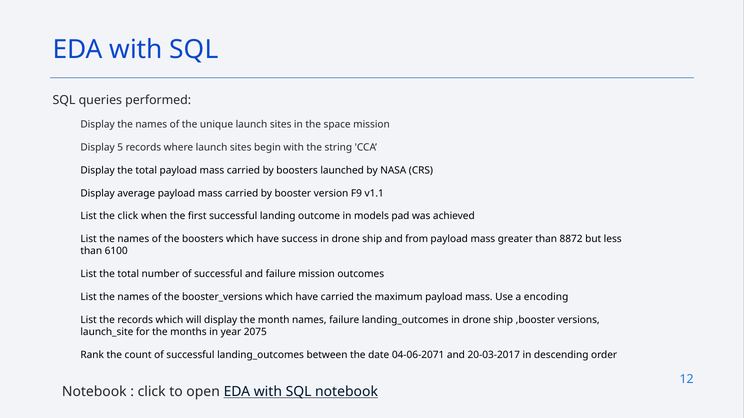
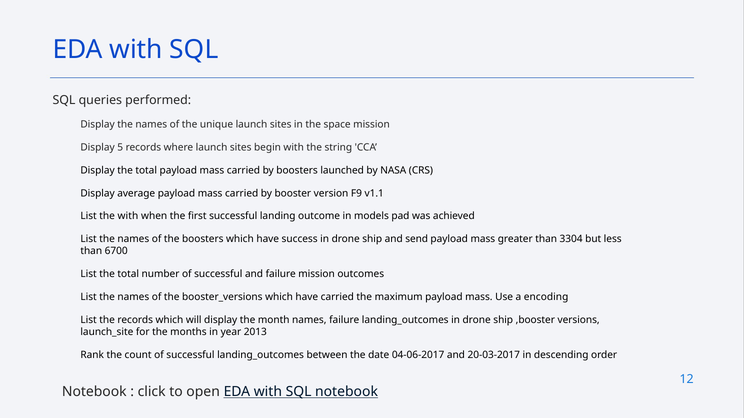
the click: click -> with
from: from -> send
8872: 8872 -> 3304
6100: 6100 -> 6700
2075: 2075 -> 2013
04-06-2071: 04-06-2071 -> 04-06-2017
